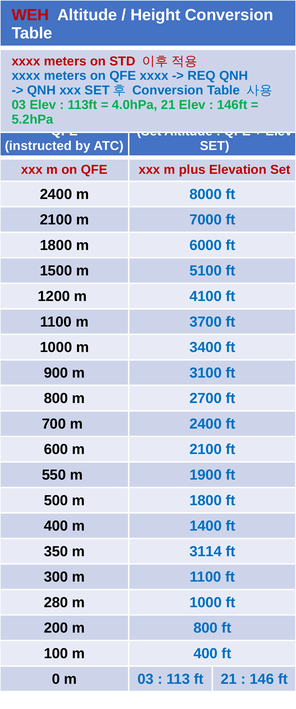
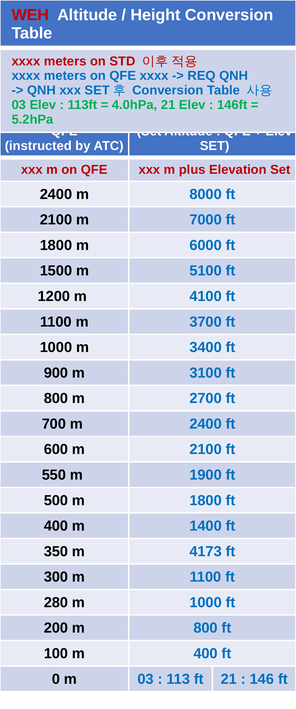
3114: 3114 -> 4173
